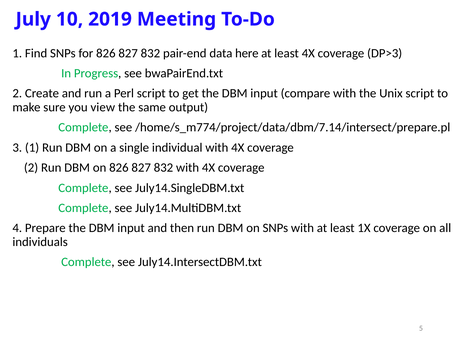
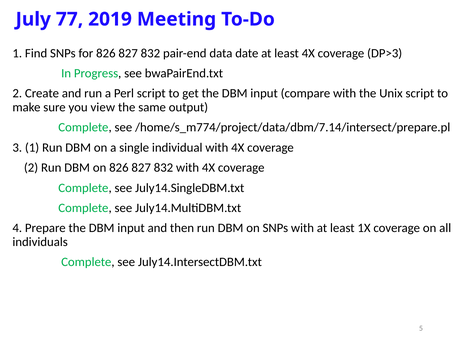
10: 10 -> 77
here: here -> date
